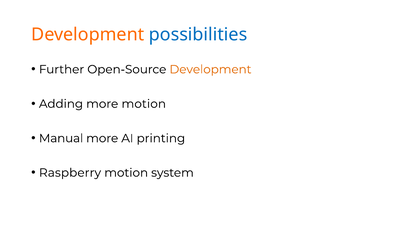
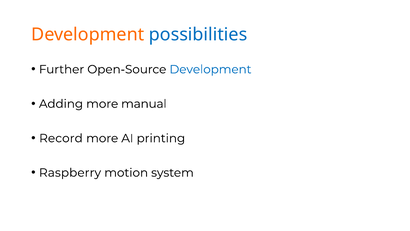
Development at (210, 69) colour: orange -> blue
more motion: motion -> manual
Manual: Manual -> Record
